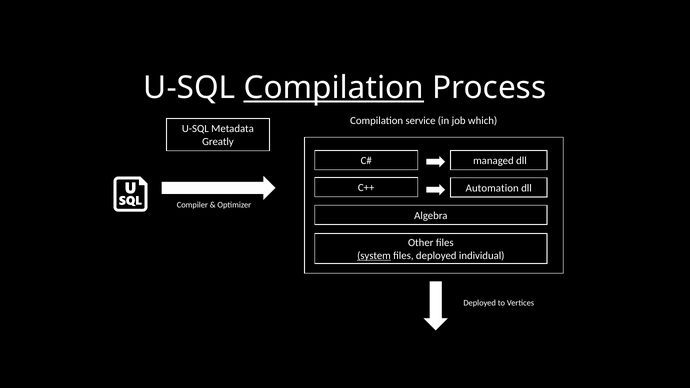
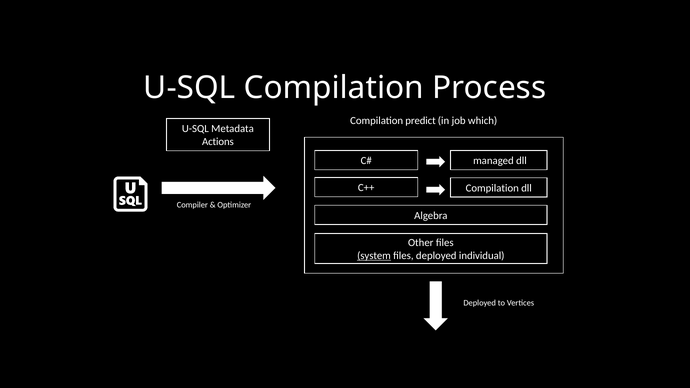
Compilation at (334, 88) underline: present -> none
service: service -> predict
Greatly: Greatly -> Actions
Automation at (492, 188): Automation -> Compilation
